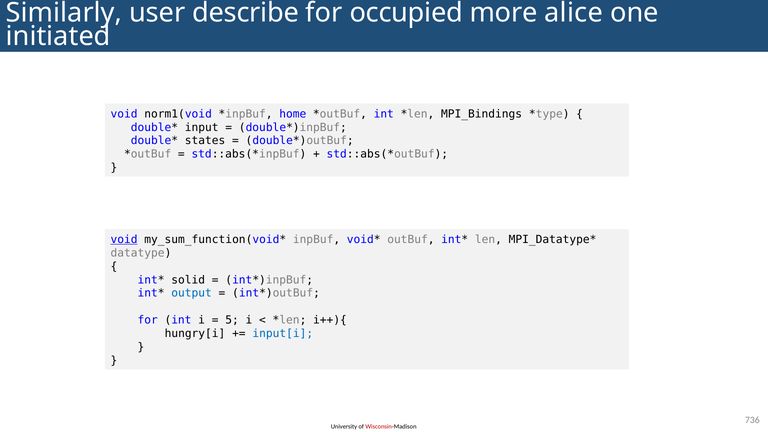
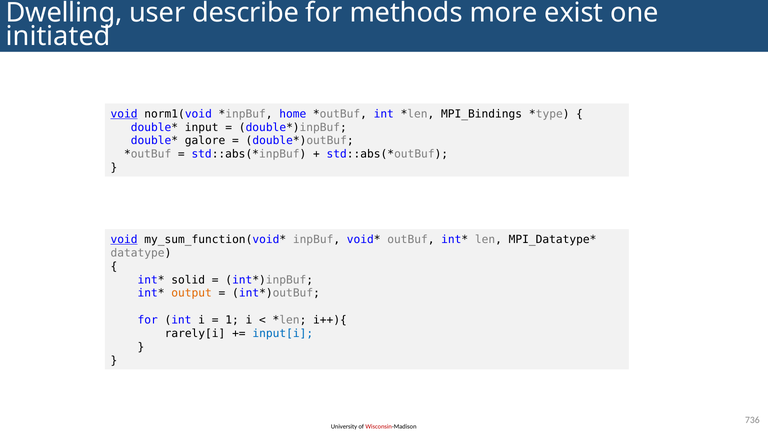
Similarly: Similarly -> Dwelling
occupied: occupied -> methods
alice: alice -> exist
void at (124, 114) underline: none -> present
states: states -> galore
output colour: blue -> orange
5: 5 -> 1
hungry[i: hungry[i -> rarely[i
